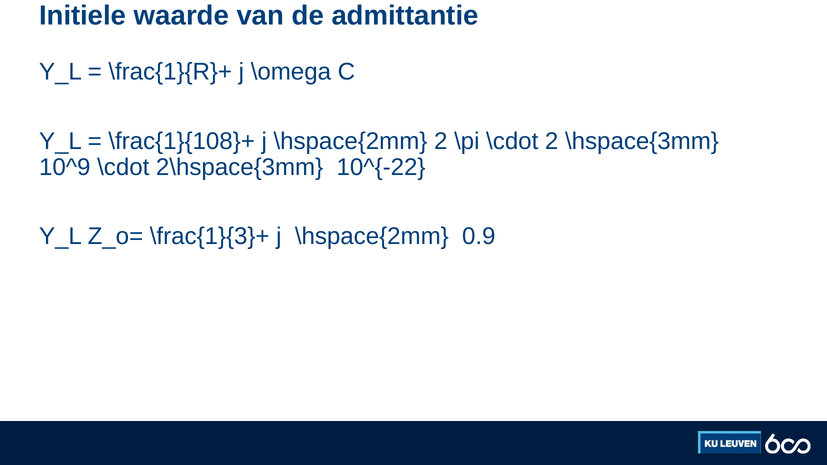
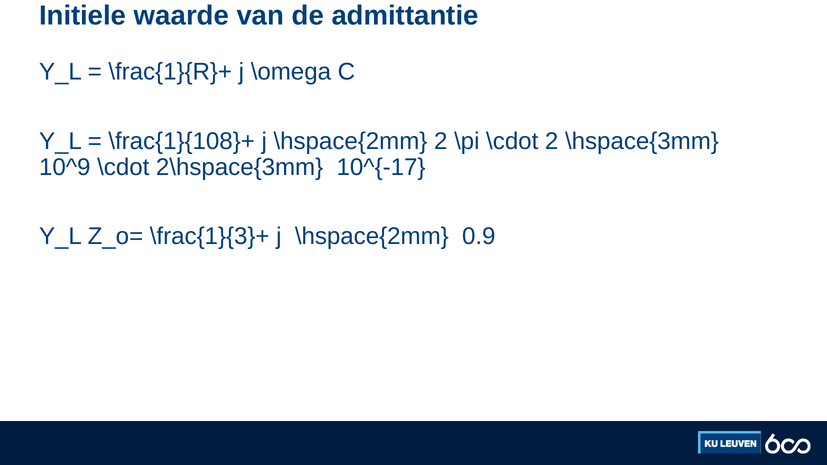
10^{-22: 10^{-22 -> 10^{-17
